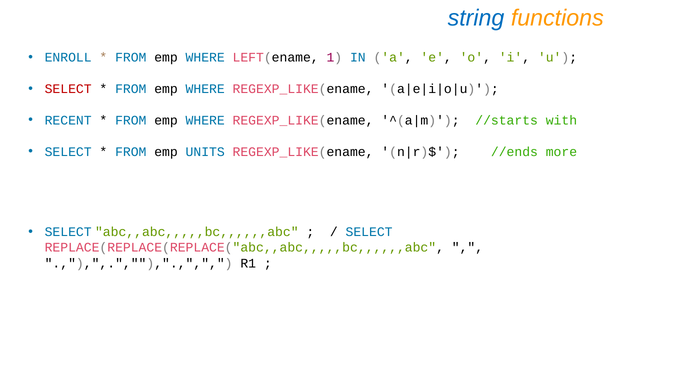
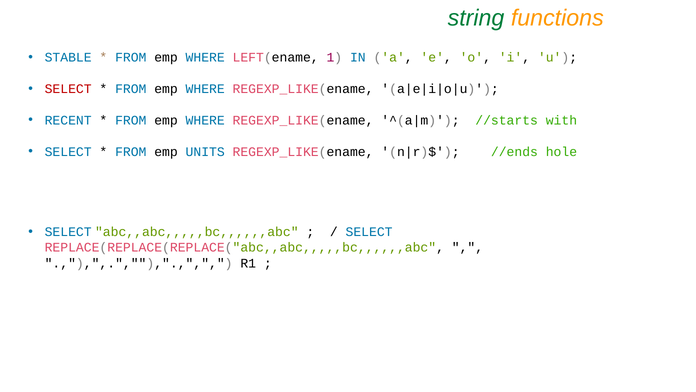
string colour: blue -> green
ENROLL: ENROLL -> STABLE
more: more -> hole
